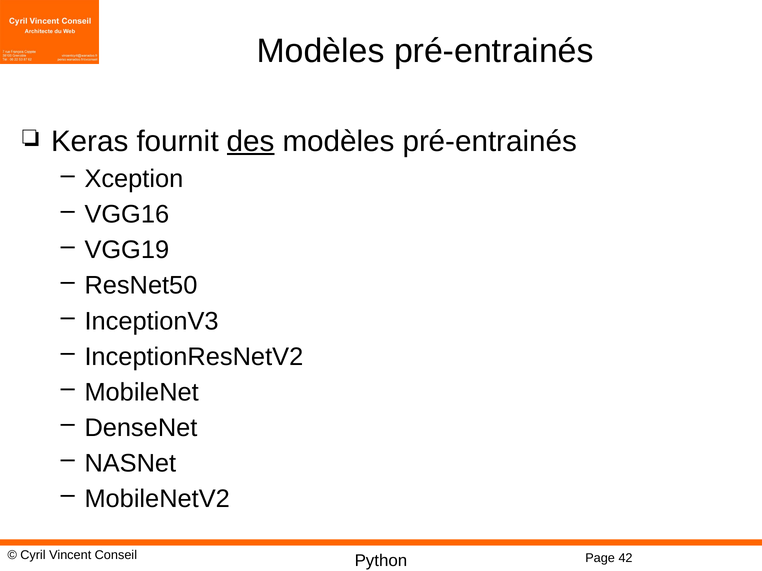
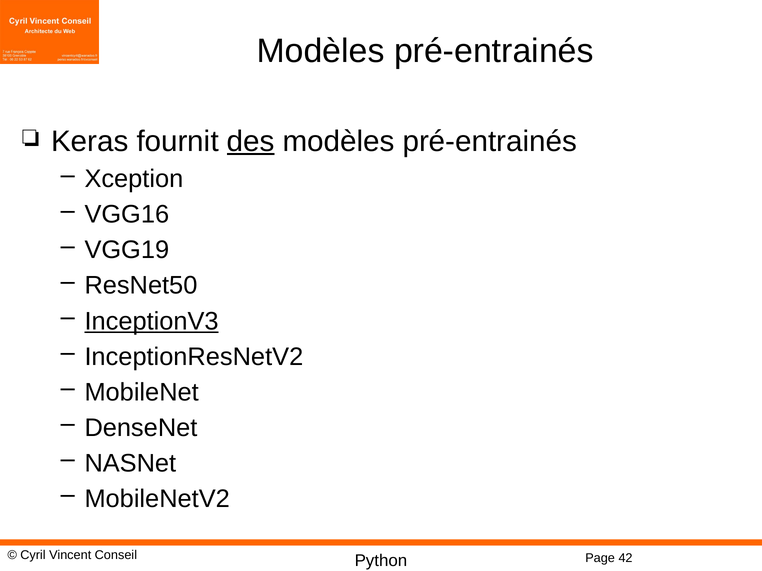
InceptionV3 underline: none -> present
